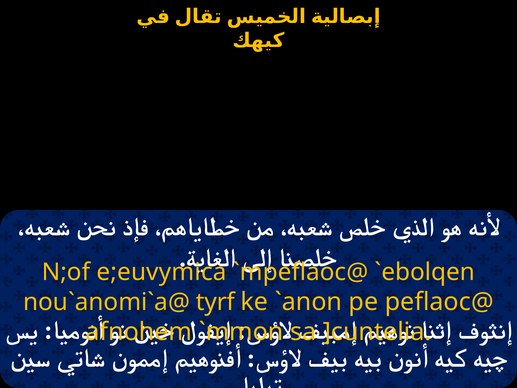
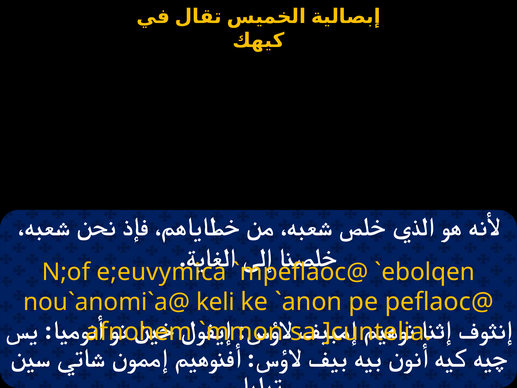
tyrf: tyrf -> keli
